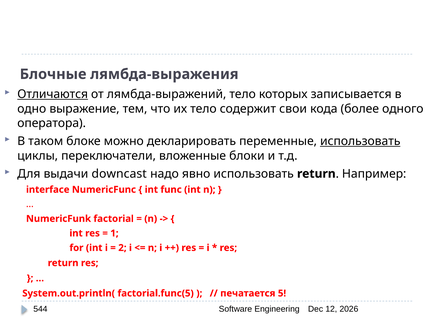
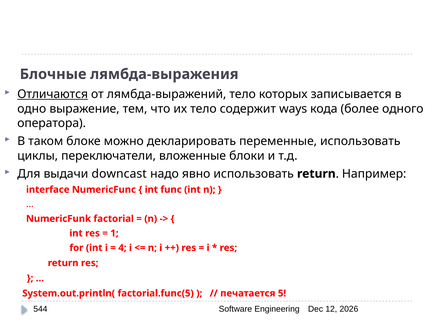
свои: свои -> ways
использовать at (360, 141) underline: present -> none
2: 2 -> 4
